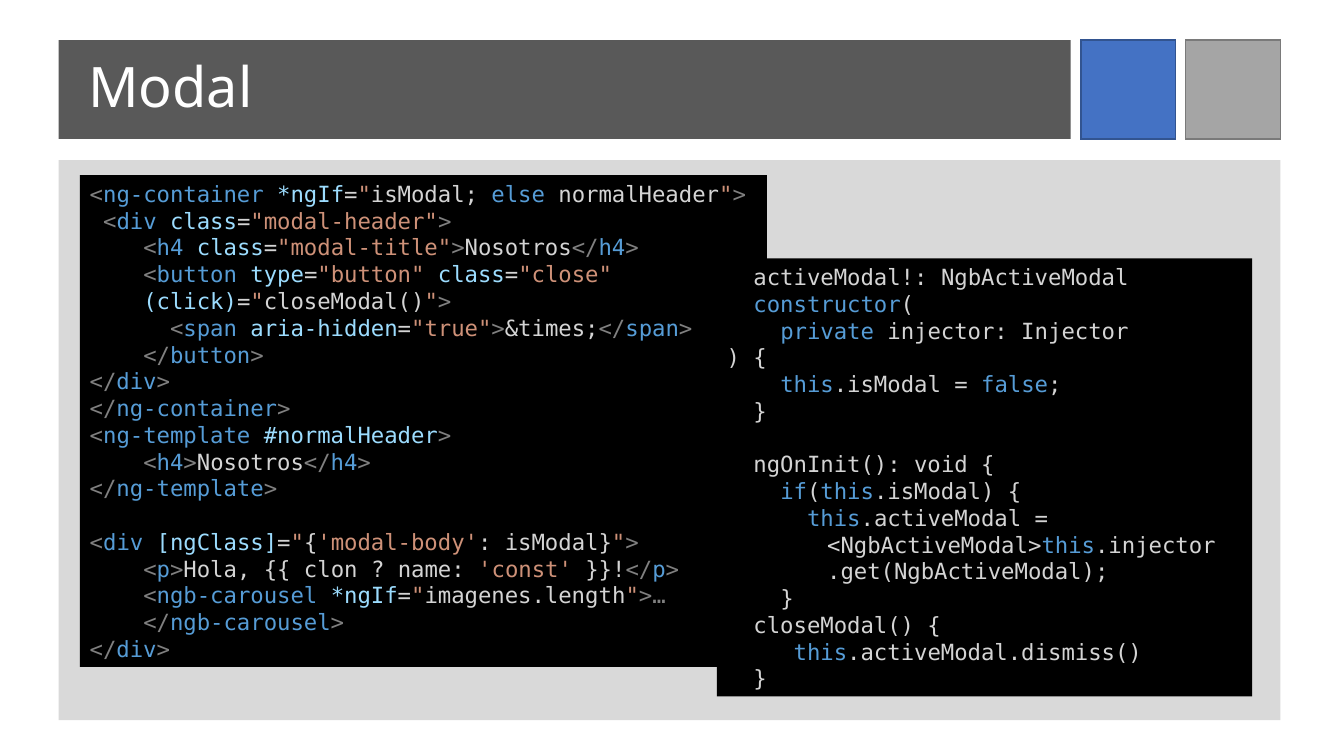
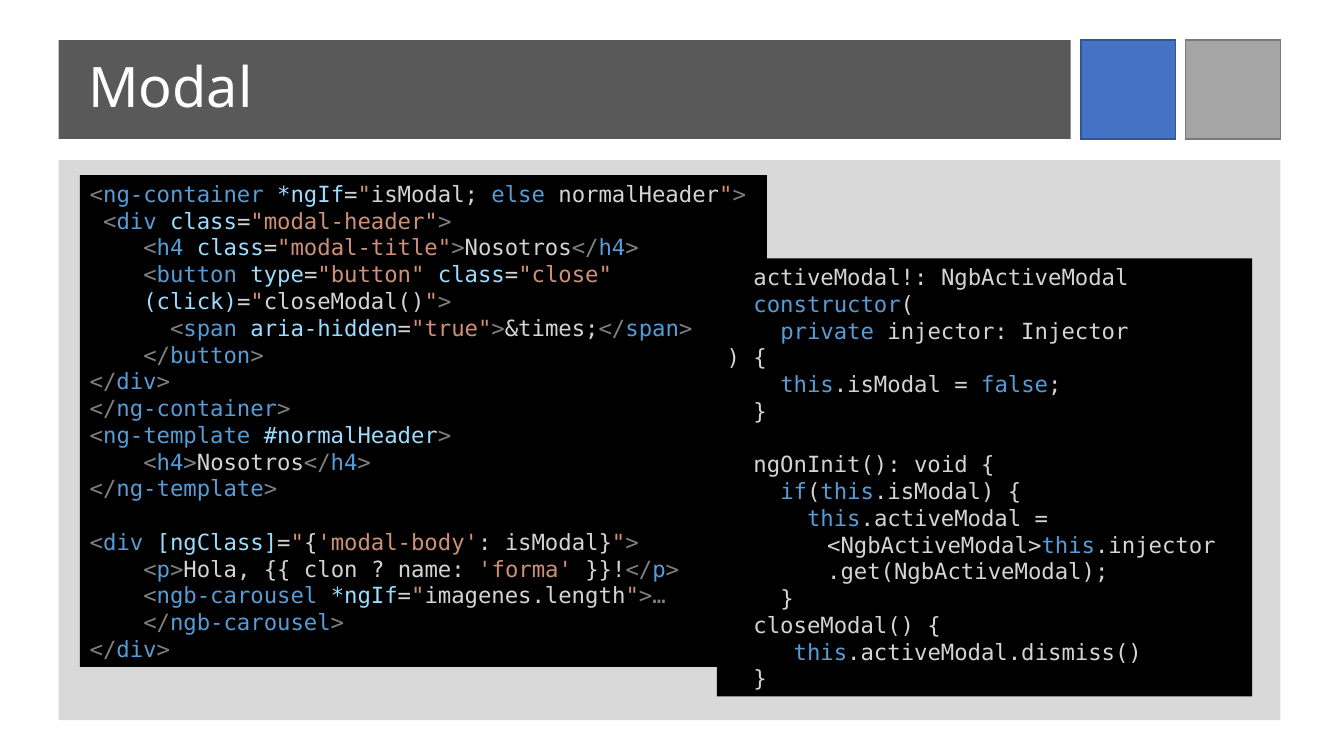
const: const -> forma
